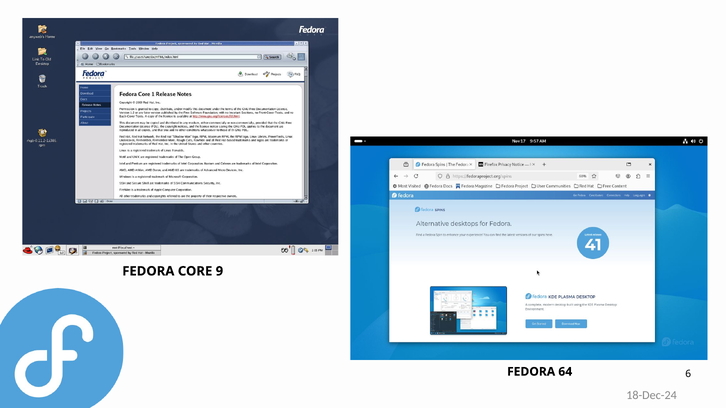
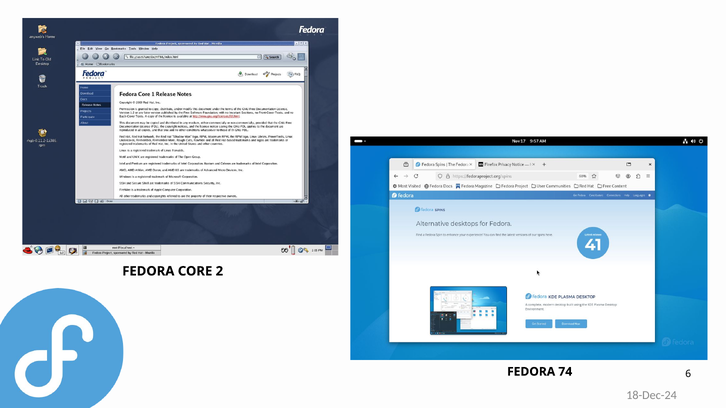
9: 9 -> 2
64: 64 -> 74
